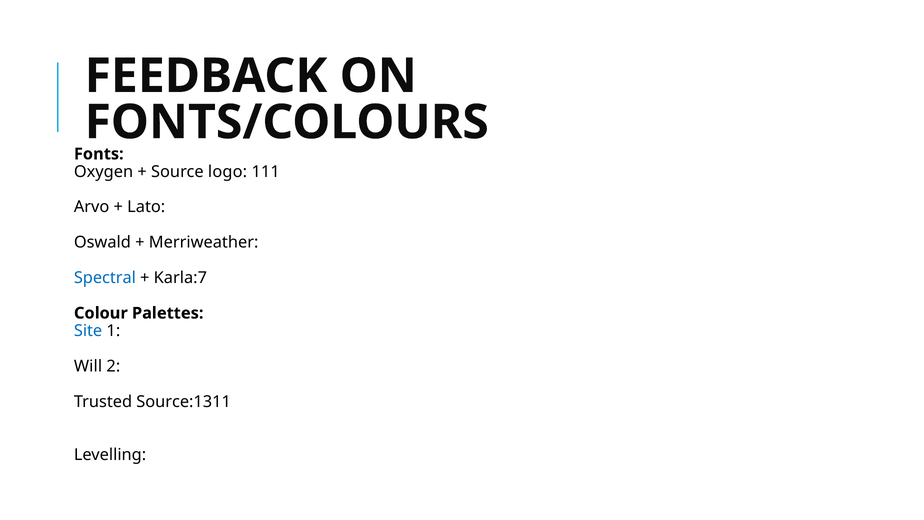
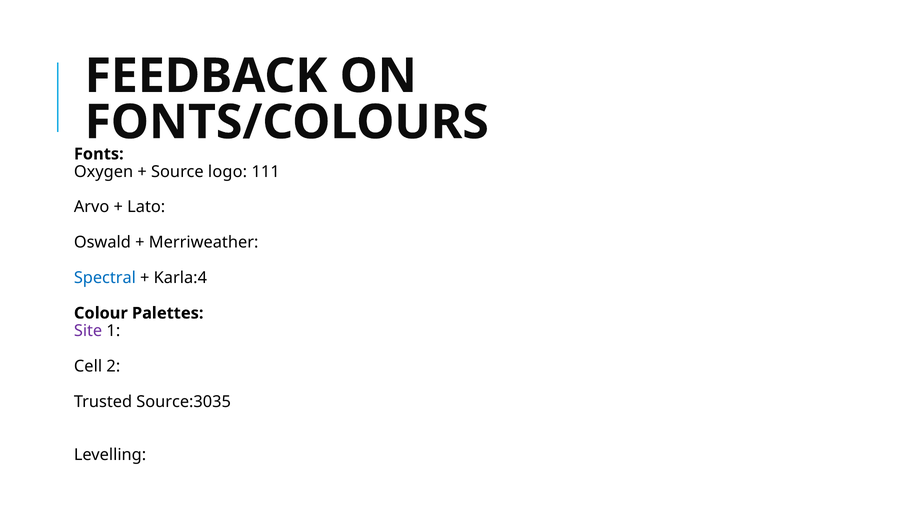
Karla:7: Karla:7 -> Karla:4
Site colour: blue -> purple
Will: Will -> Cell
Source:1311: Source:1311 -> Source:3035
